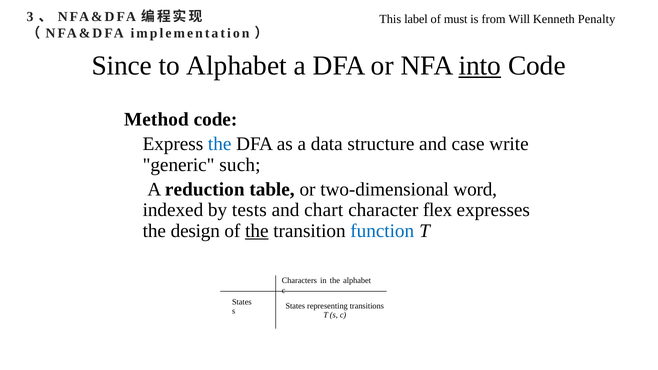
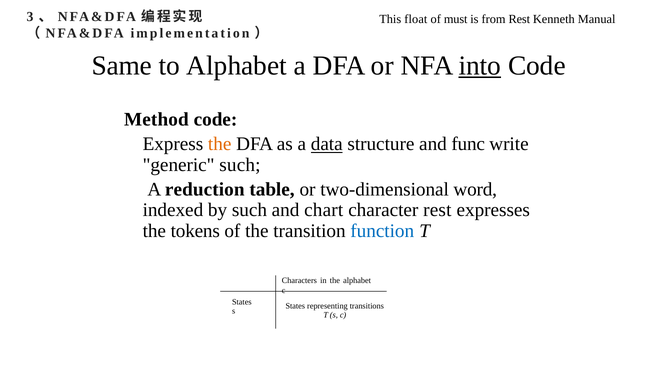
label: label -> float
from Will: Will -> Rest
Penalty: Penalty -> Manual
Since: Since -> Same
the at (220, 144) colour: blue -> orange
data underline: none -> present
case: case -> func
by tests: tests -> such
character flex: flex -> rest
design: design -> tokens
the at (257, 231) underline: present -> none
